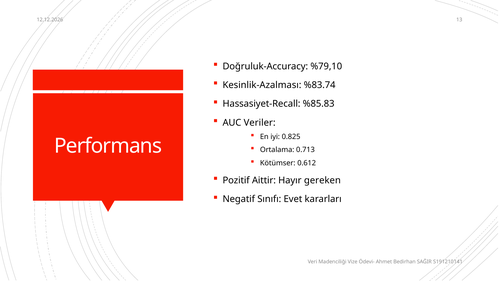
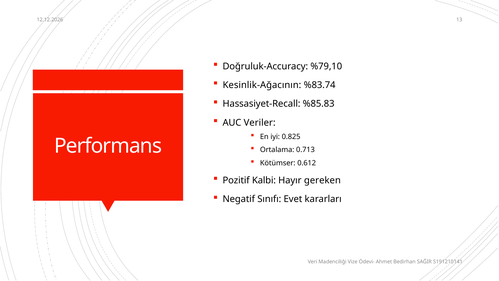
Kesinlik-Azalması: Kesinlik-Azalması -> Kesinlik-Ağacının
Aittir: Aittir -> Kalbi
